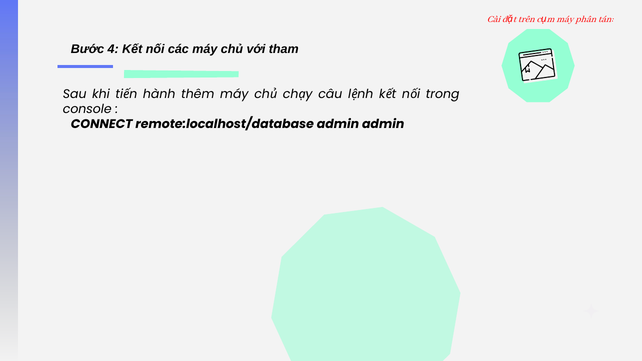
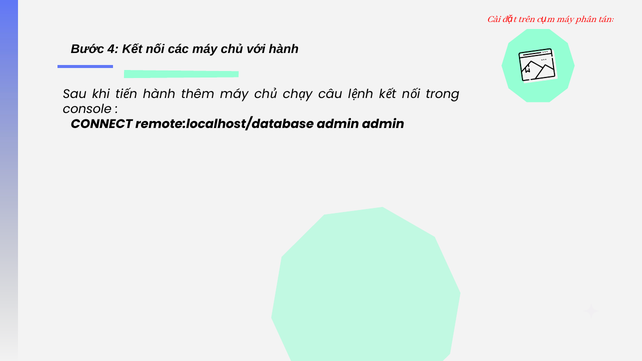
với tham: tham -> hành
